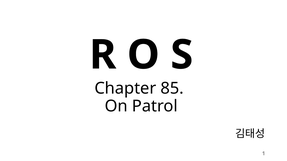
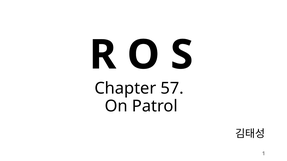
85: 85 -> 57
